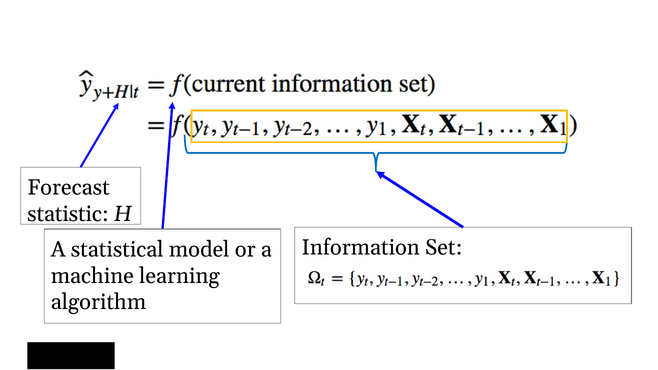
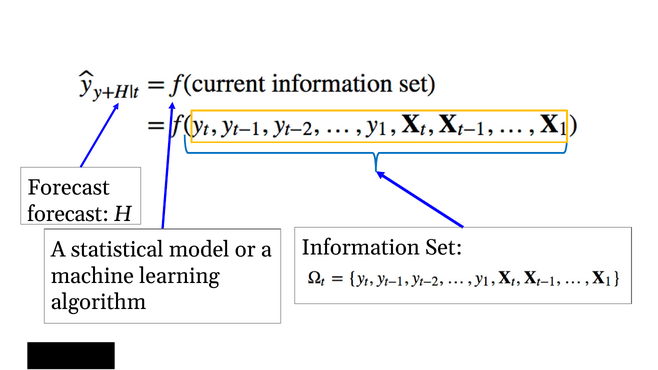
statistic at (68, 214): statistic -> forecast
